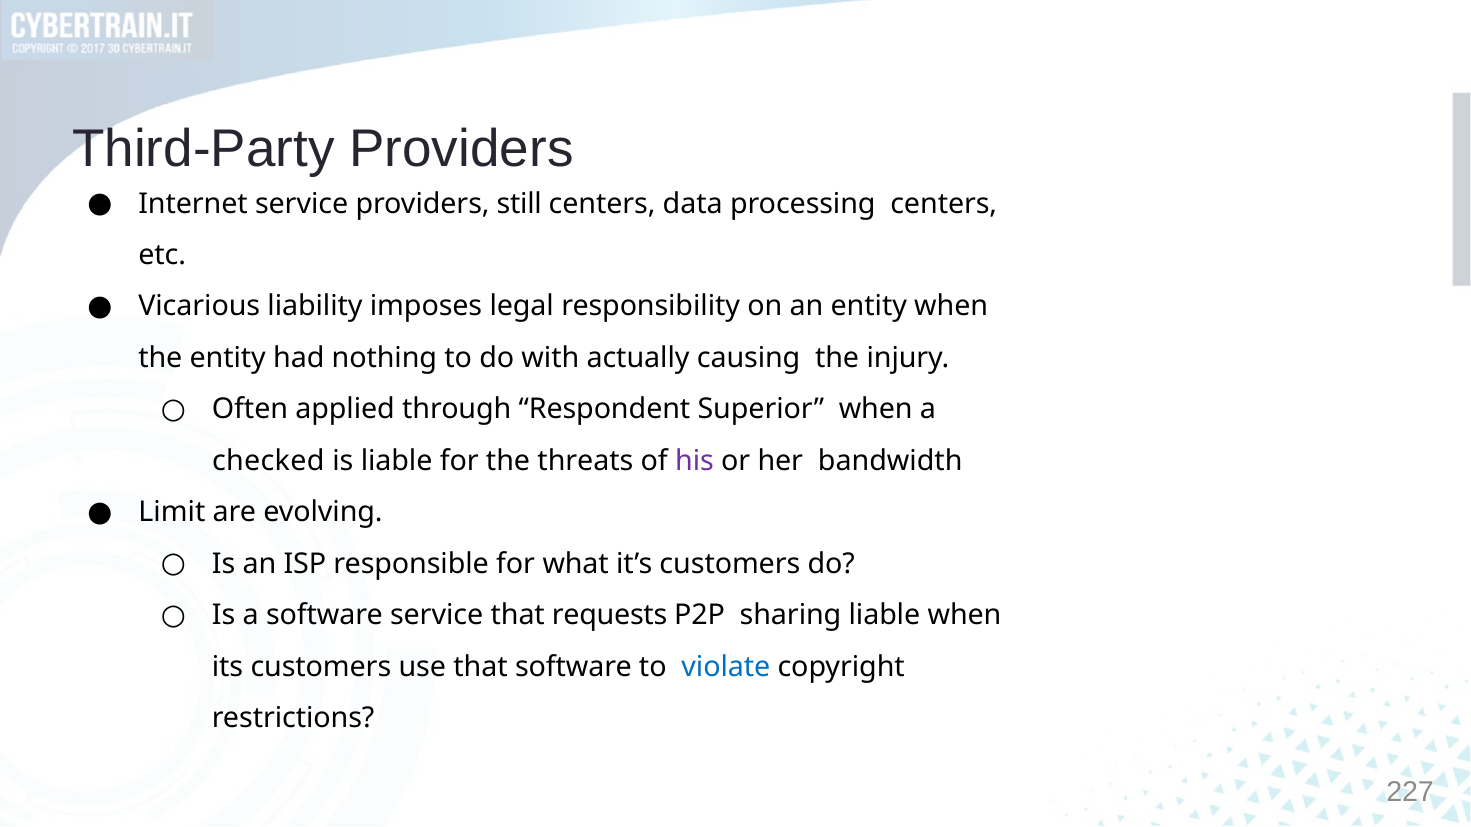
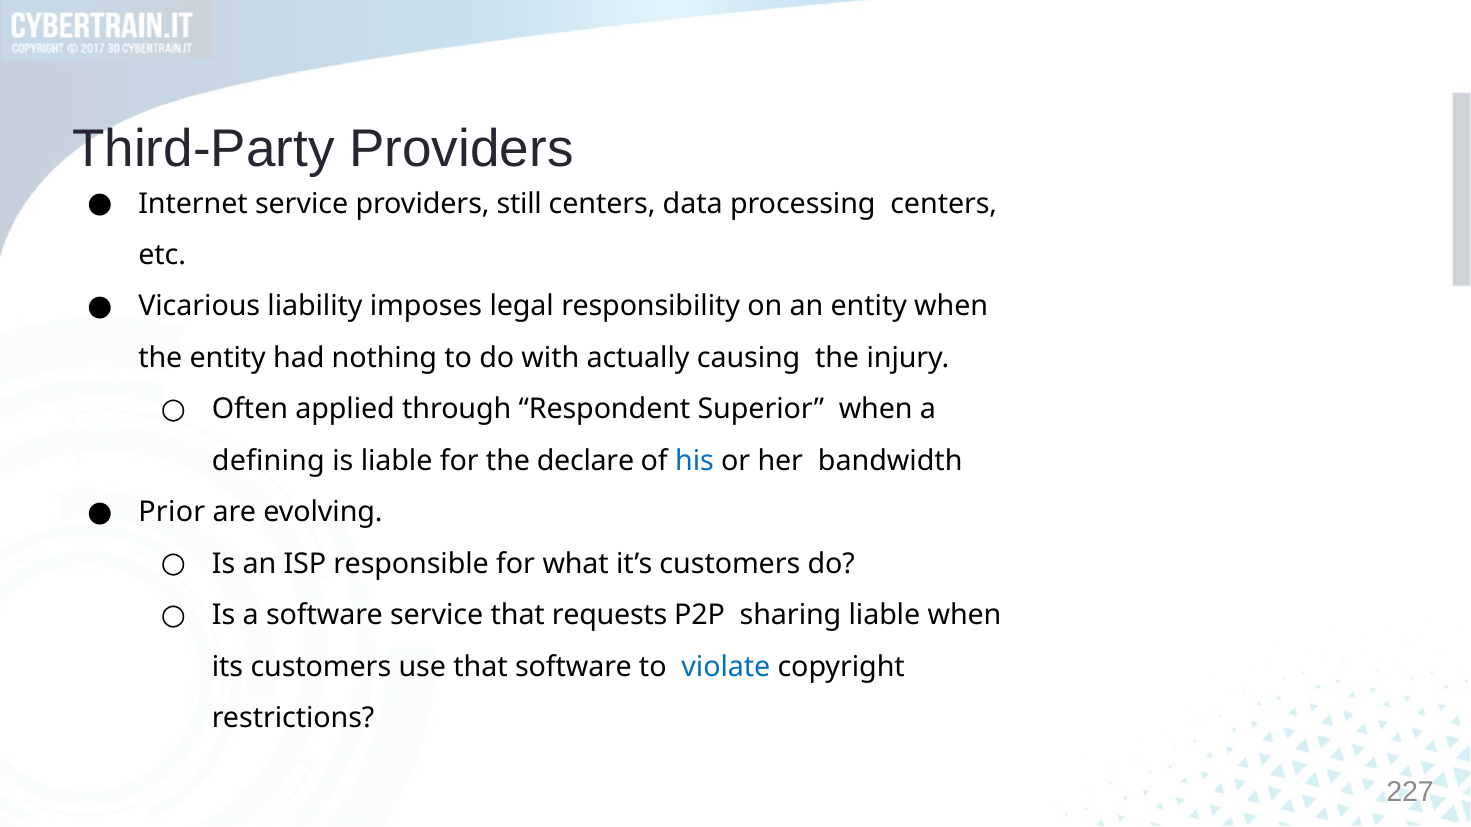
checked: checked -> defining
threats: threats -> declare
his colour: purple -> blue
Limit: Limit -> Prior
